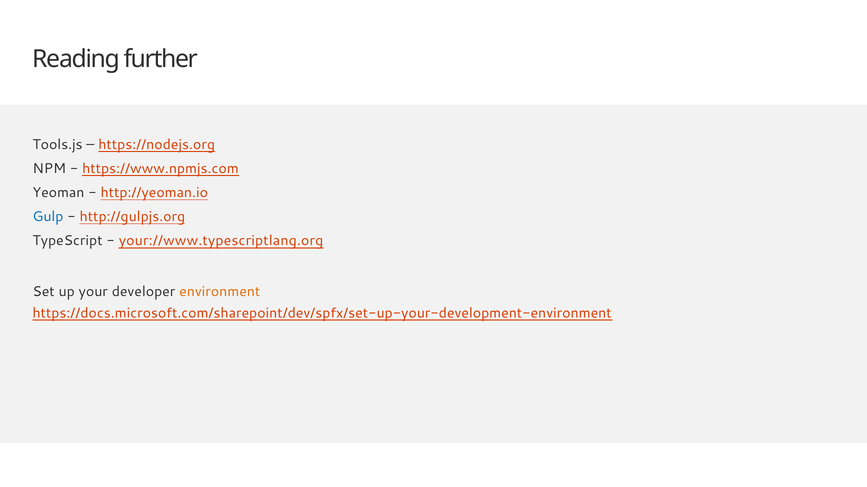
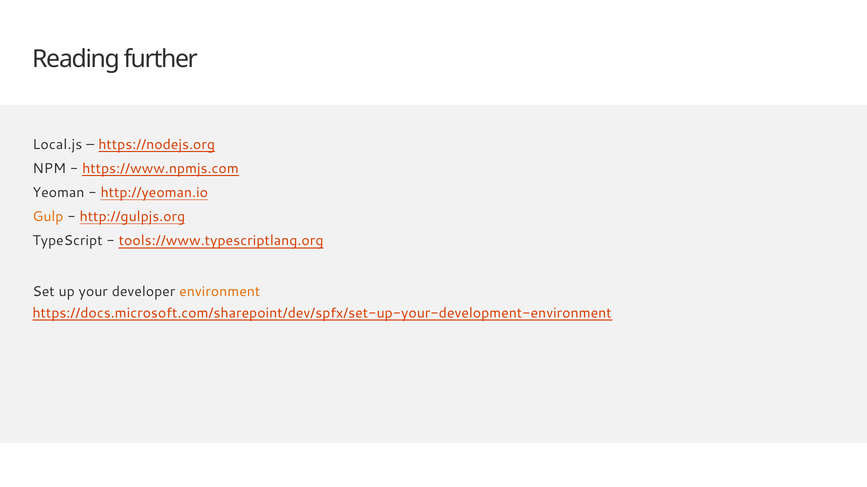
Tools.js: Tools.js -> Local.js
Gulp colour: blue -> orange
your://www.typescriptlang.org: your://www.typescriptlang.org -> tools://www.typescriptlang.org
